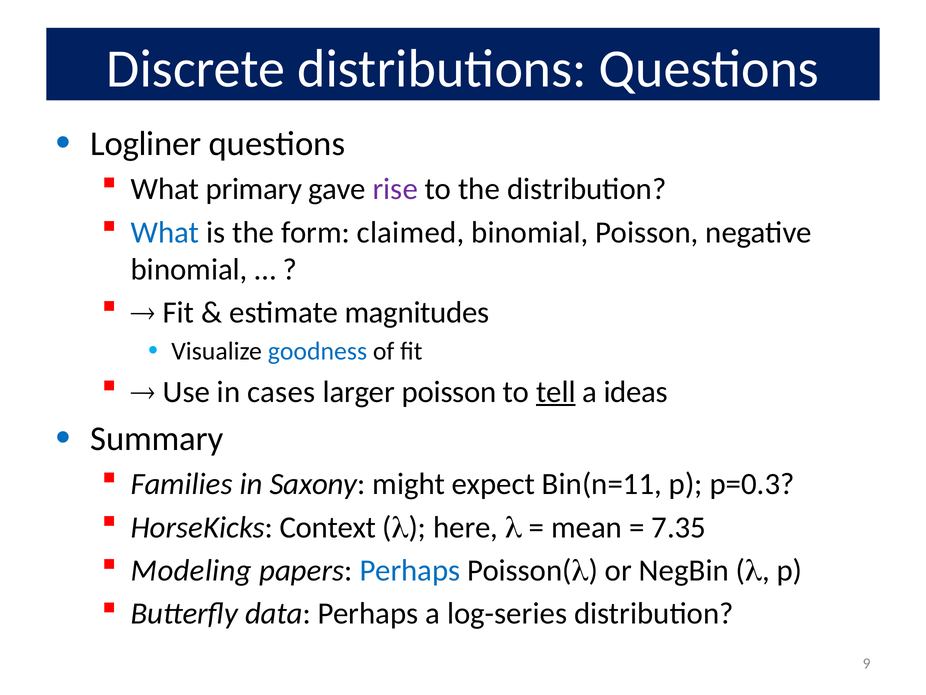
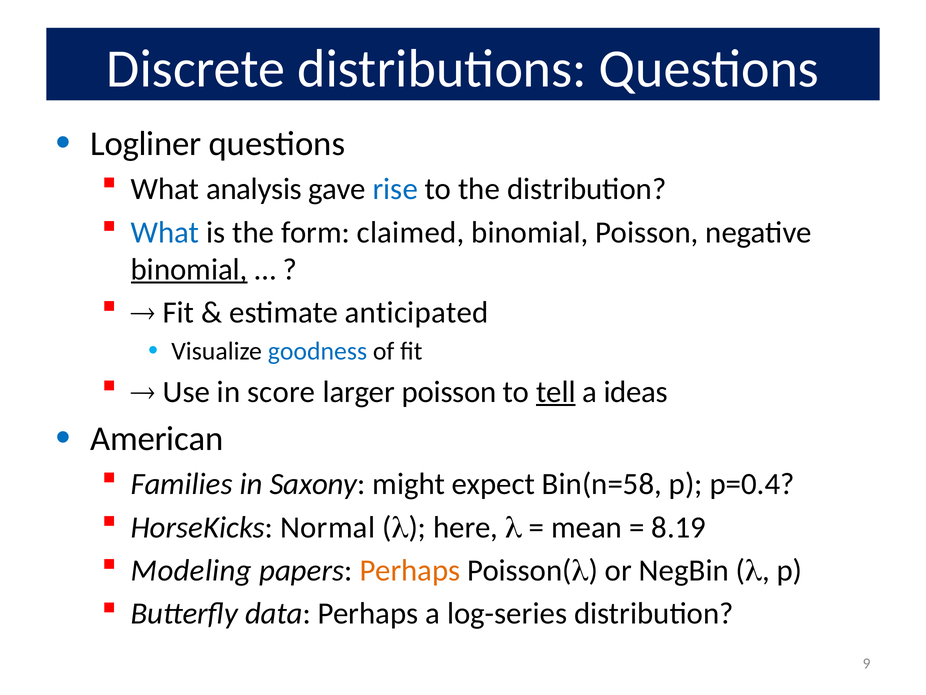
primary: primary -> analysis
rise colour: purple -> blue
binomial at (189, 269) underline: none -> present
magnitudes: magnitudes -> anticipated
cases: cases -> score
Summary: Summary -> American
Bin(n=11: Bin(n=11 -> Bin(n=58
p=0.3: p=0.3 -> p=0.4
Context: Context -> Normal
7.35: 7.35 -> 8.19
Perhaps at (410, 570) colour: blue -> orange
